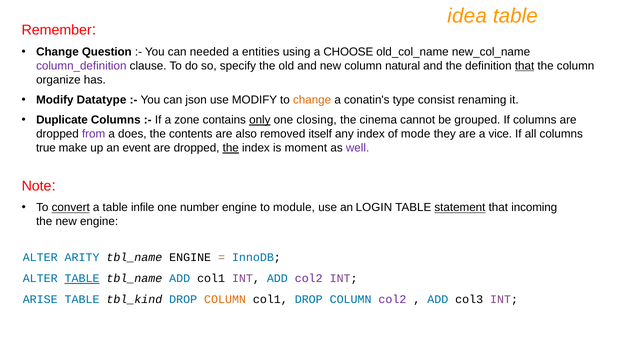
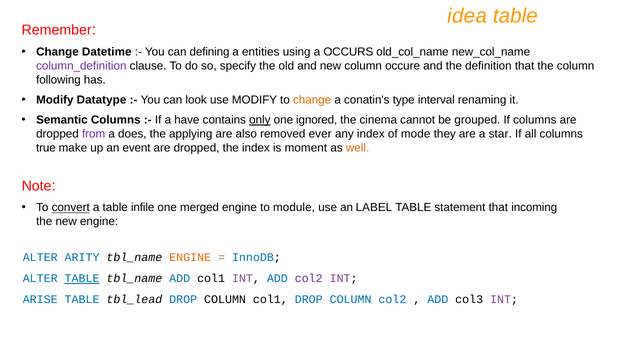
Question: Question -> Datetime
needed: needed -> defining
CHOOSE: CHOOSE -> OCCURS
natural: natural -> occure
that at (525, 66) underline: present -> none
organize: organize -> following
json: json -> look
consist: consist -> interval
Duplicate: Duplicate -> Semantic
zone: zone -> have
closing: closing -> ignored
contents: contents -> applying
itself: itself -> ever
vice: vice -> star
the at (231, 148) underline: present -> none
well colour: purple -> orange
number: number -> merged
LOGIN: LOGIN -> LABEL
statement underline: present -> none
ENGINE at (190, 257) colour: black -> orange
tbl_kind: tbl_kind -> tbl_lead
COLUMN at (225, 299) colour: orange -> black
col2 at (392, 299) colour: purple -> blue
